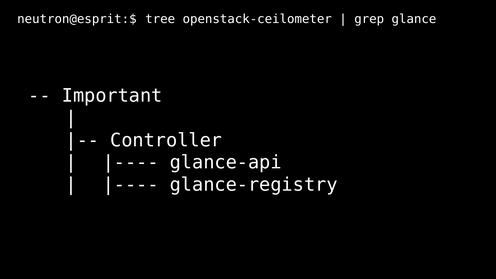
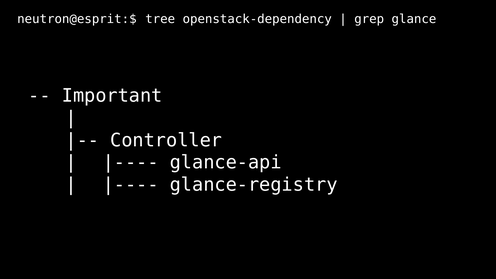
openstack-ceilometer: openstack-ceilometer -> openstack-dependency
